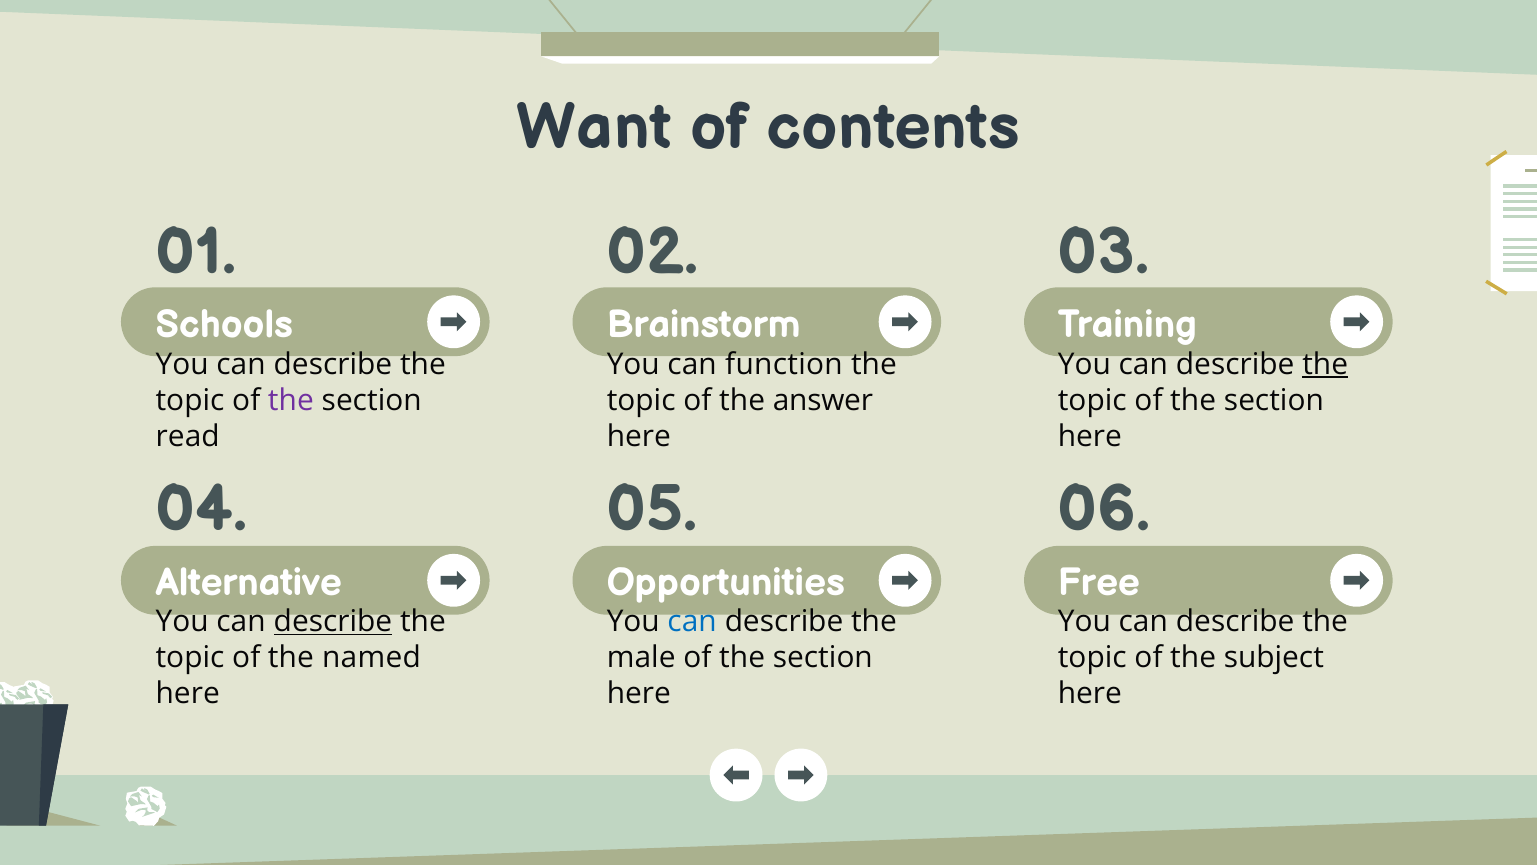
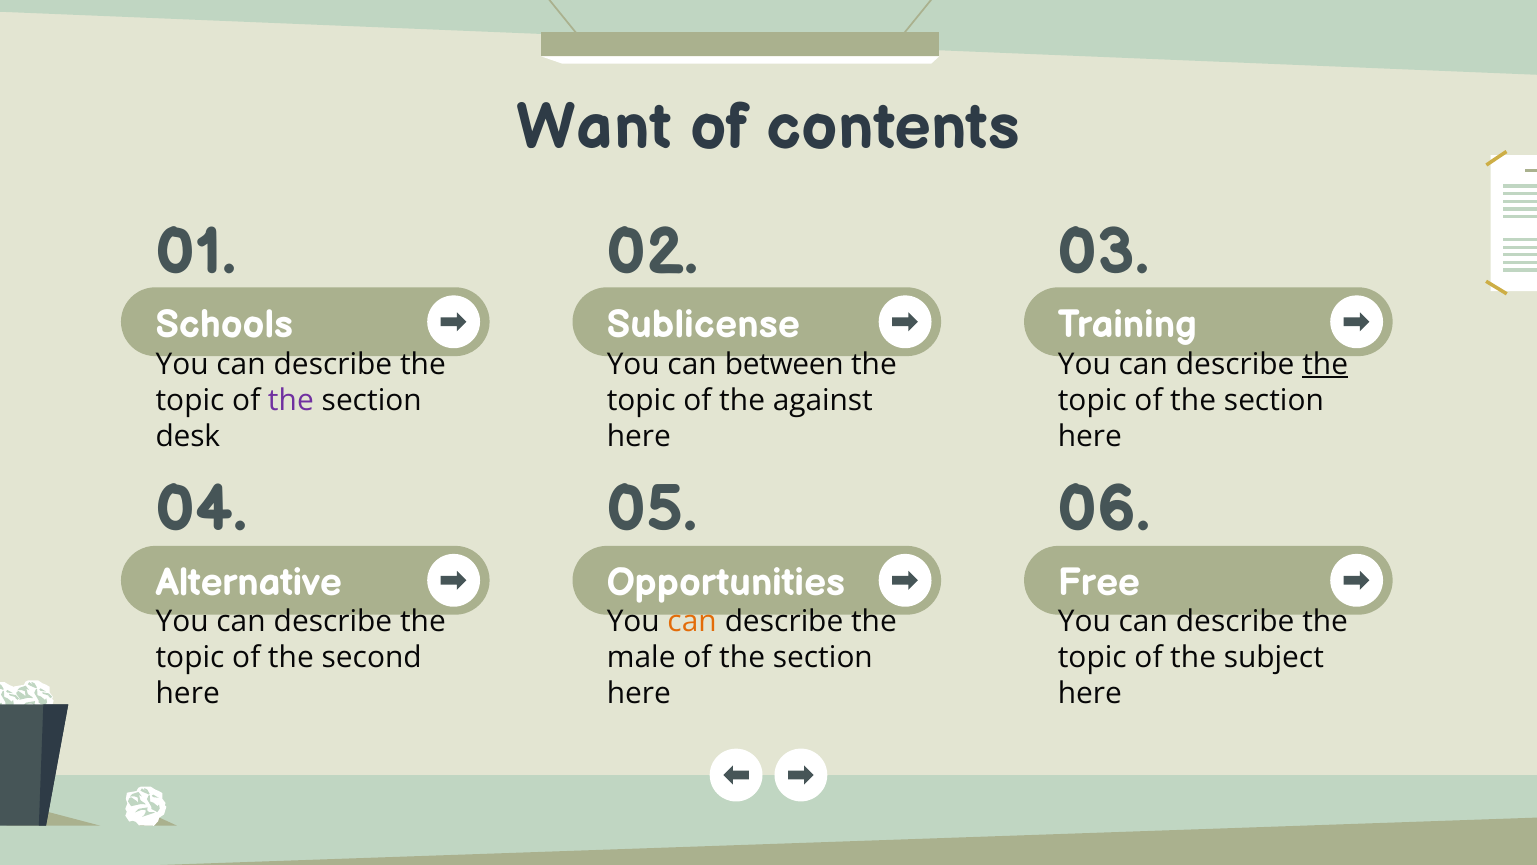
Brainstorm: Brainstorm -> Sublicense
function: function -> between
answer: answer -> against
read: read -> desk
describe at (333, 621) underline: present -> none
can at (692, 621) colour: blue -> orange
named: named -> second
